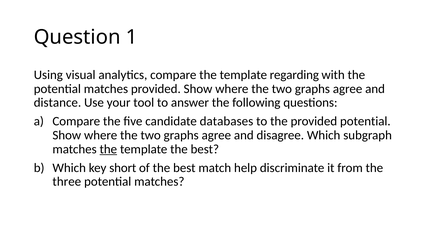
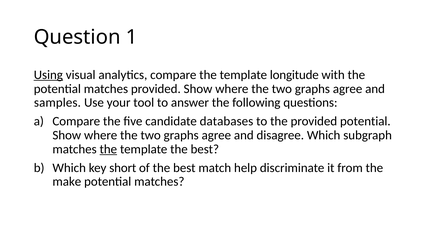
Using underline: none -> present
regarding: regarding -> longitude
distance: distance -> samples
three: three -> make
